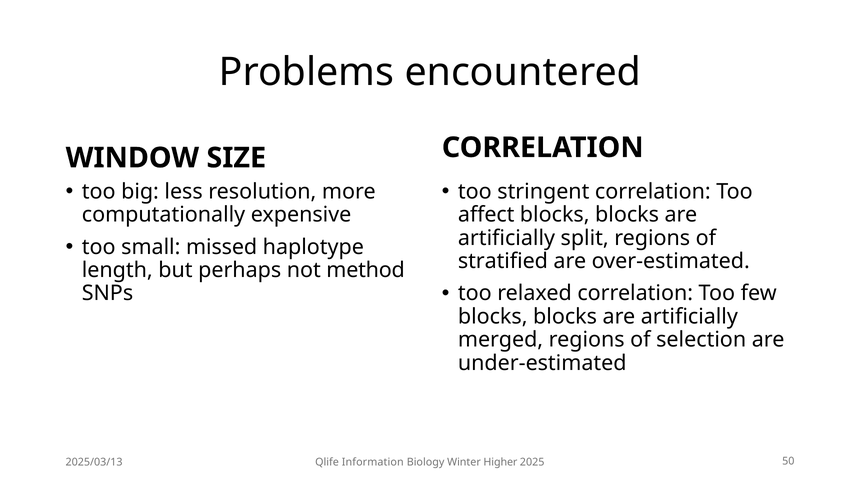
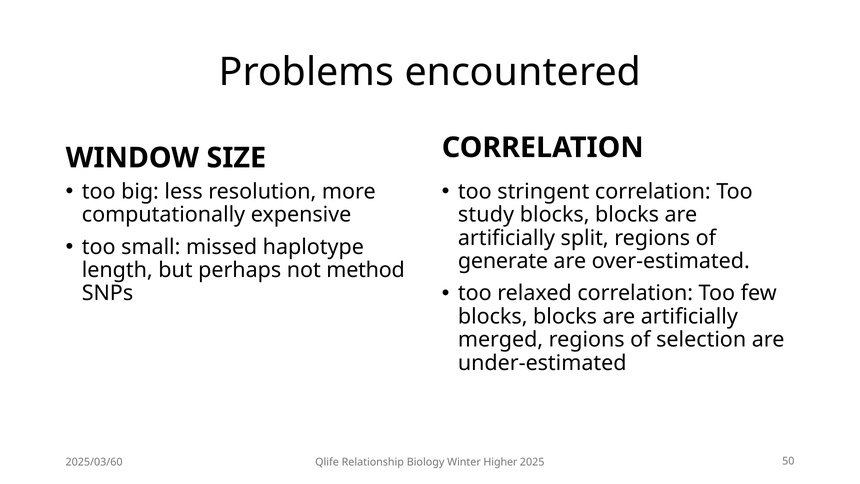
affect: affect -> study
stratified: stratified -> generate
2025/03/13: 2025/03/13 -> 2025/03/60
Information: Information -> Relationship
